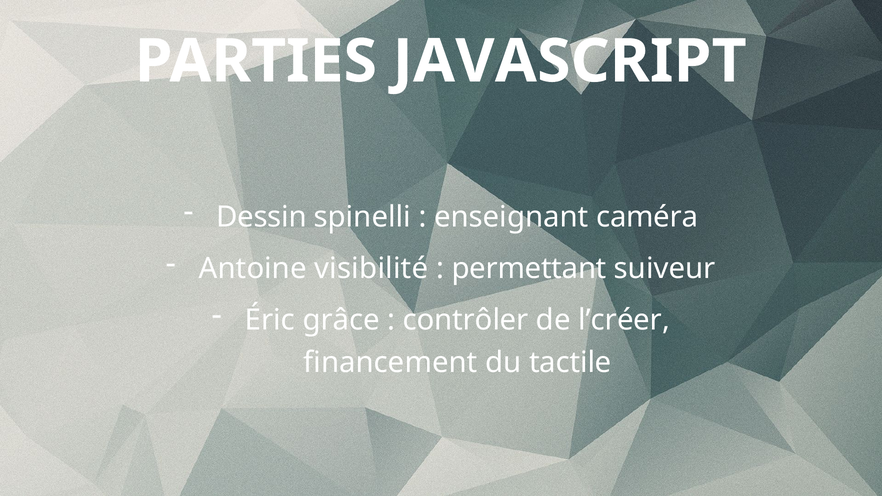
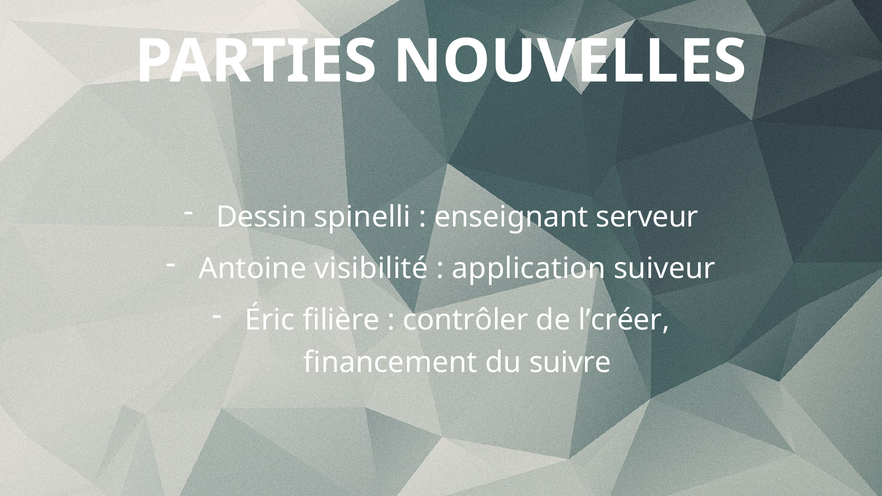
JAVASCRIPT: JAVASCRIPT -> NOUVELLES
caméra: caméra -> serveur
permettant: permettant -> application
grâce: grâce -> filière
tactile: tactile -> suivre
